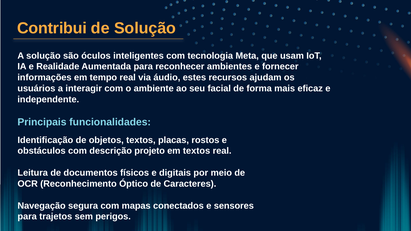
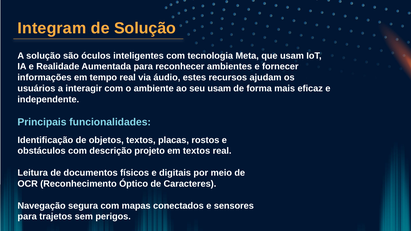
Contribui: Contribui -> Integram
seu facial: facial -> usam
